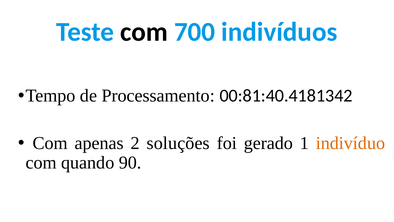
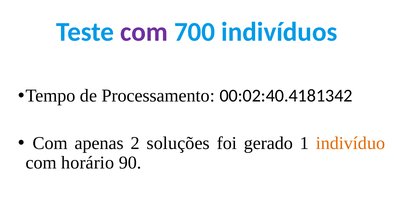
com at (144, 32) colour: black -> purple
00:81:40.4181342: 00:81:40.4181342 -> 00:02:40.4181342
quando: quando -> horário
